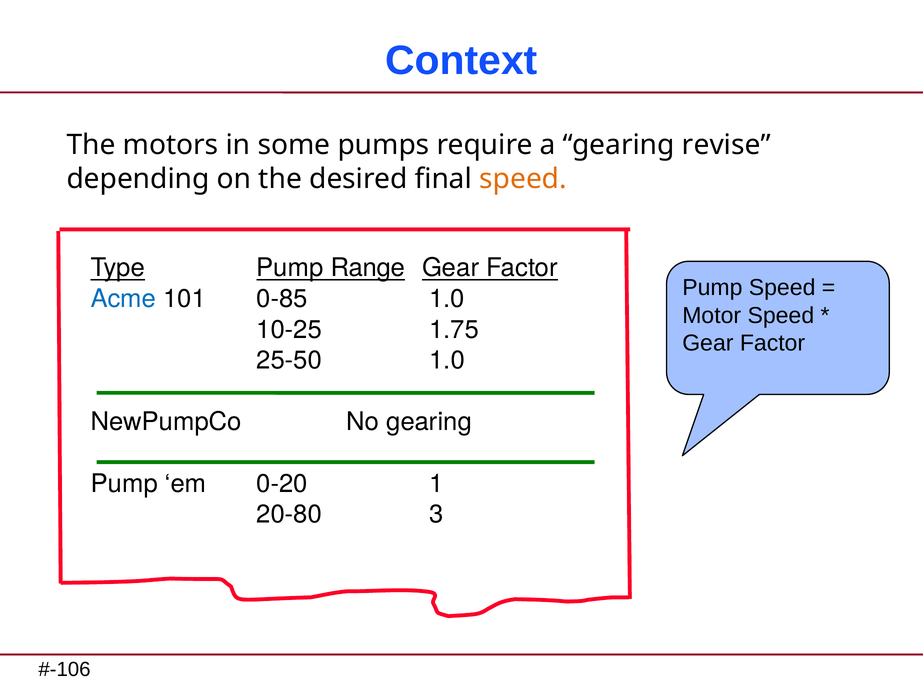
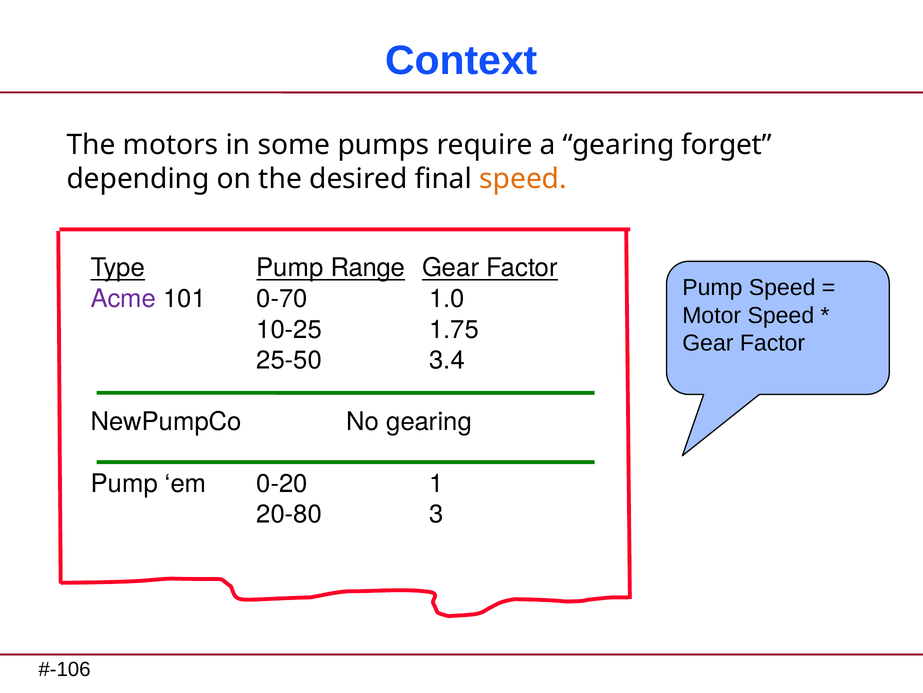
revise: revise -> forget
Acme colour: blue -> purple
0-85: 0-85 -> 0-70
25-50 1.0: 1.0 -> 3.4
